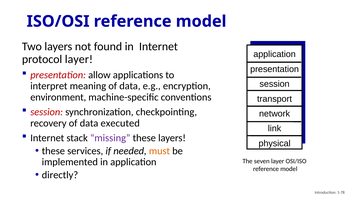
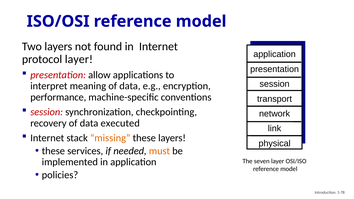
environment: environment -> performance
missing colour: purple -> orange
directly: directly -> policies
